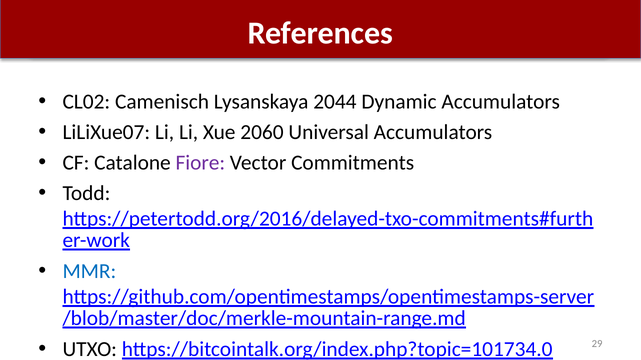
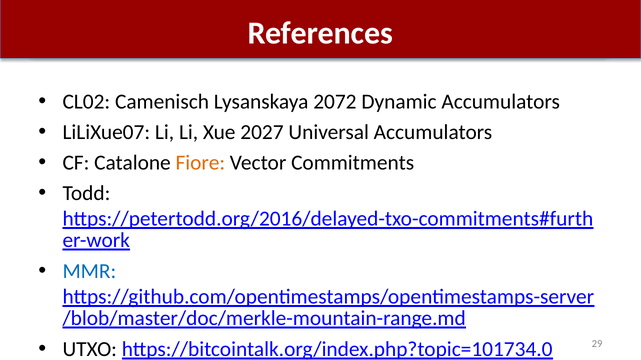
2044: 2044 -> 2072
2060: 2060 -> 2027
Fiore colour: purple -> orange
